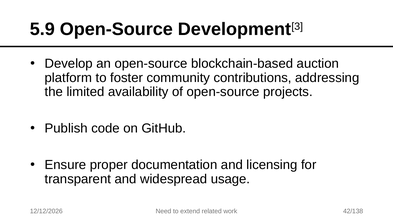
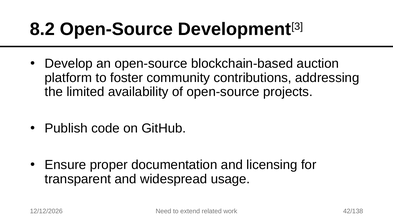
5.9: 5.9 -> 8.2
